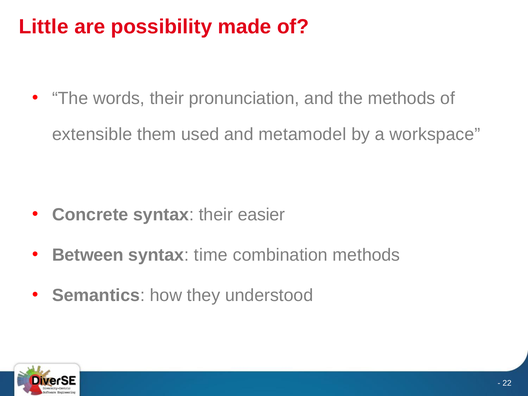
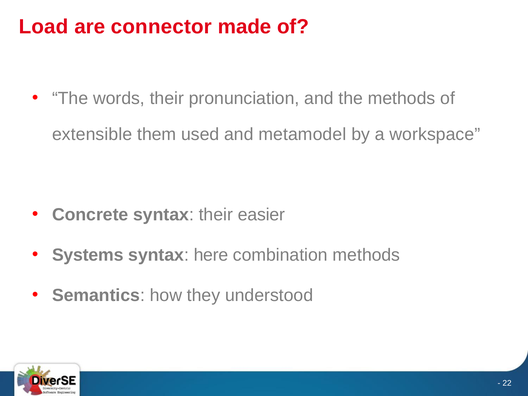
Little: Little -> Load
possibility: possibility -> connector
Between: Between -> Systems
time: time -> here
